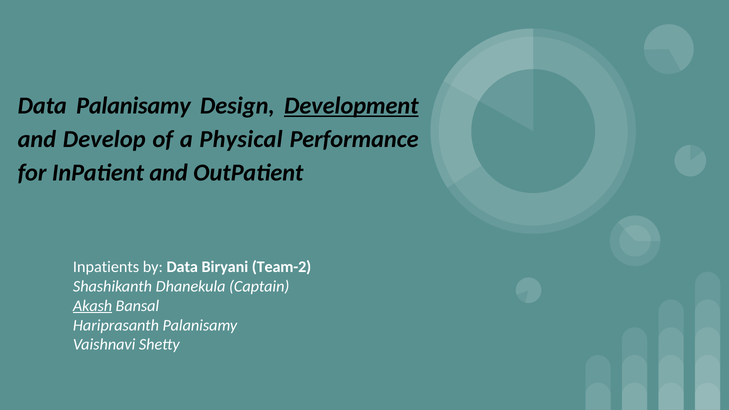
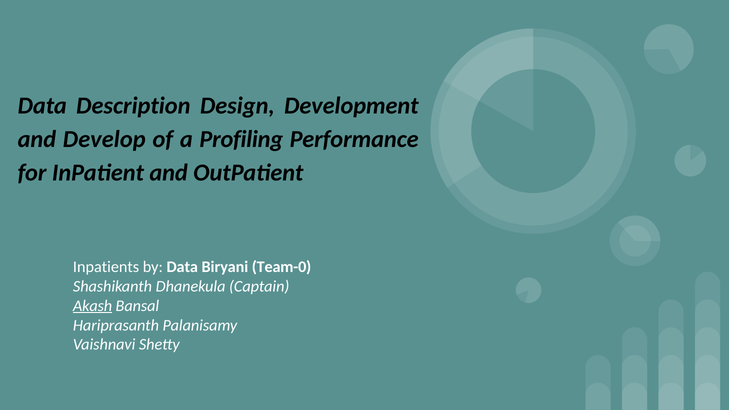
Data Palanisamy: Palanisamy -> Description
Development underline: present -> none
Physical: Physical -> Profiling
Team-2: Team-2 -> Team-0
